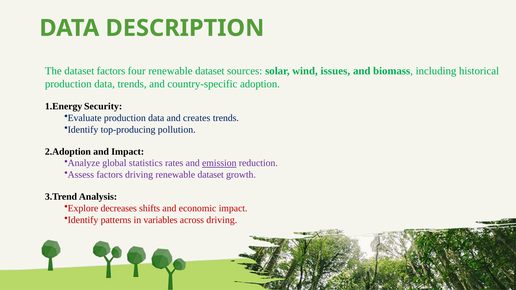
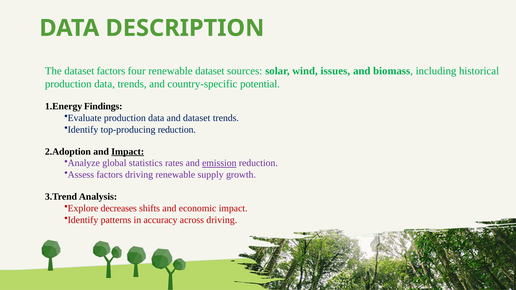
adoption: adoption -> potential
Security: Security -> Findings
and creates: creates -> dataset
top-producing pollution: pollution -> reduction
Impact at (128, 152) underline: none -> present
driving renewable dataset: dataset -> supply
variables: variables -> accuracy
